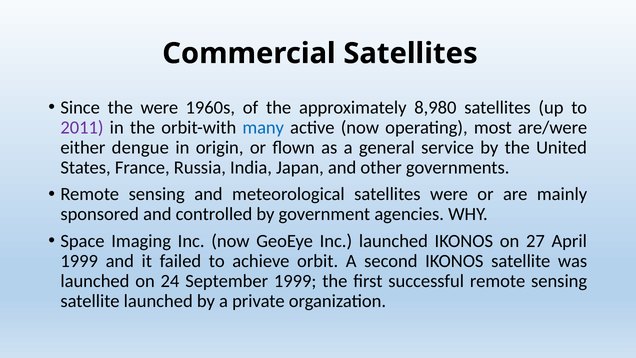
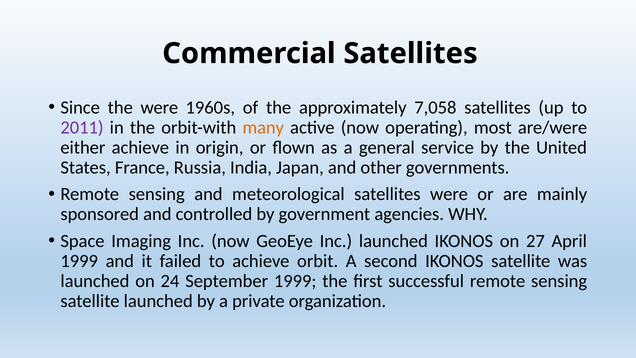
8,980: 8,980 -> 7,058
many colour: blue -> orange
either dengue: dengue -> achieve
